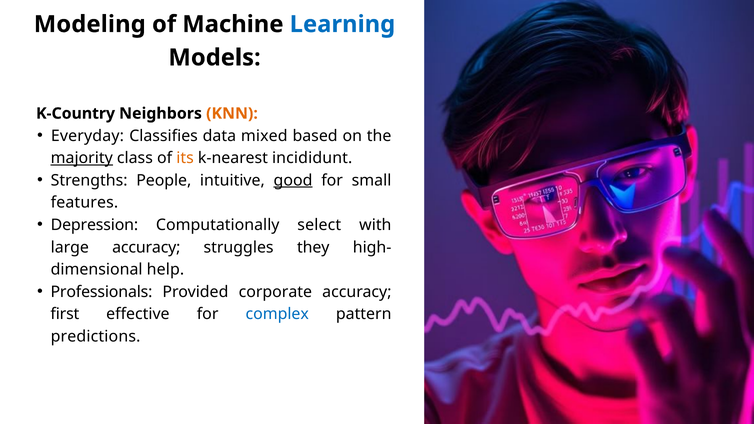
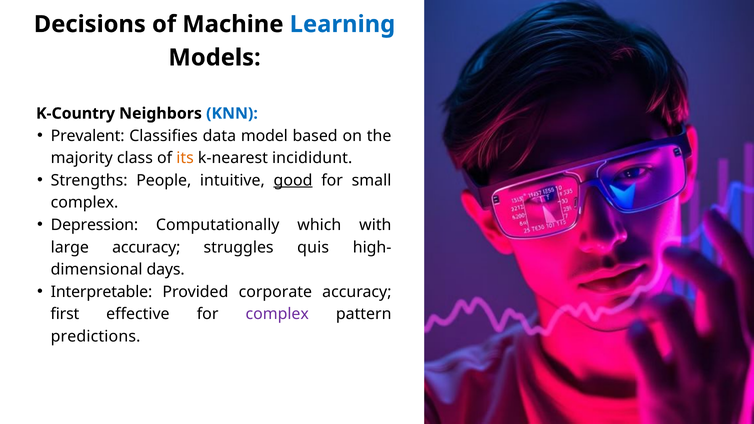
Modeling: Modeling -> Decisions
KNN colour: orange -> blue
Everyday: Everyday -> Prevalent
mixed: mixed -> model
majority underline: present -> none
features at (84, 203): features -> complex
select: select -> which
they: they -> quis
help: help -> days
Professionals: Professionals -> Interpretable
complex at (277, 314) colour: blue -> purple
